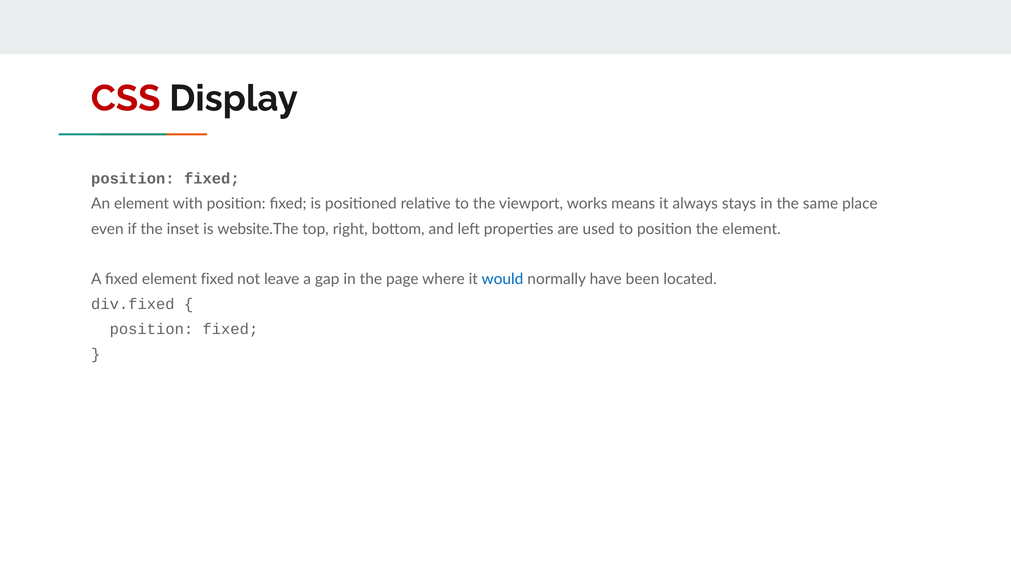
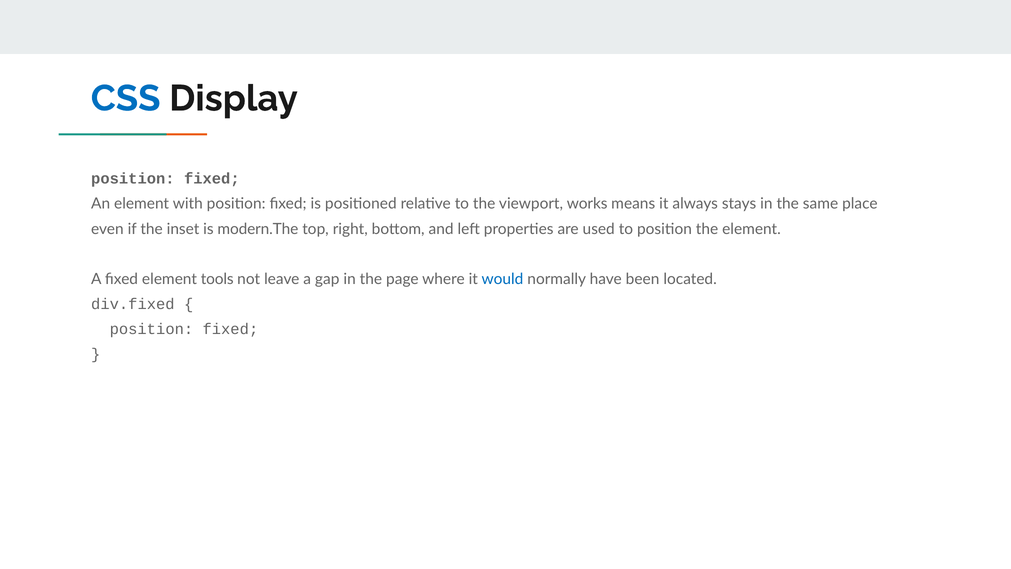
CSS colour: red -> blue
website.The: website.The -> modern.The
element fixed: fixed -> tools
